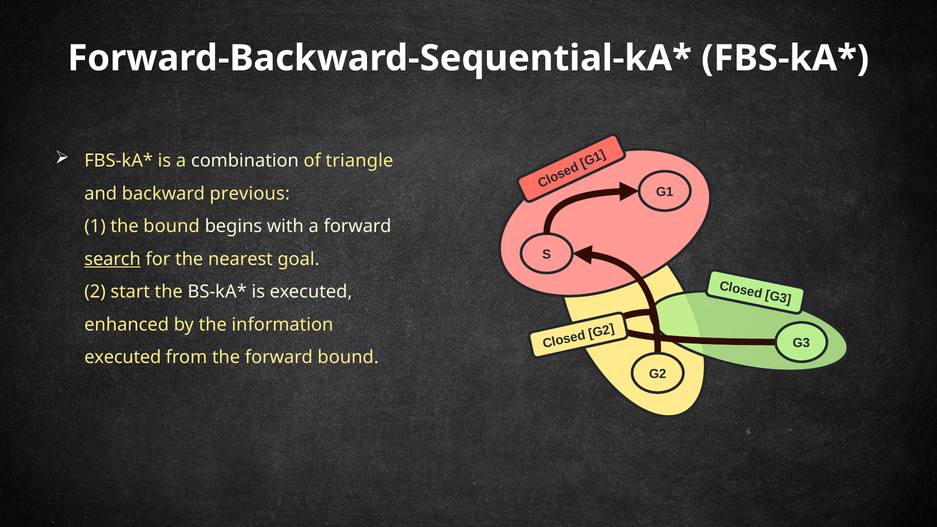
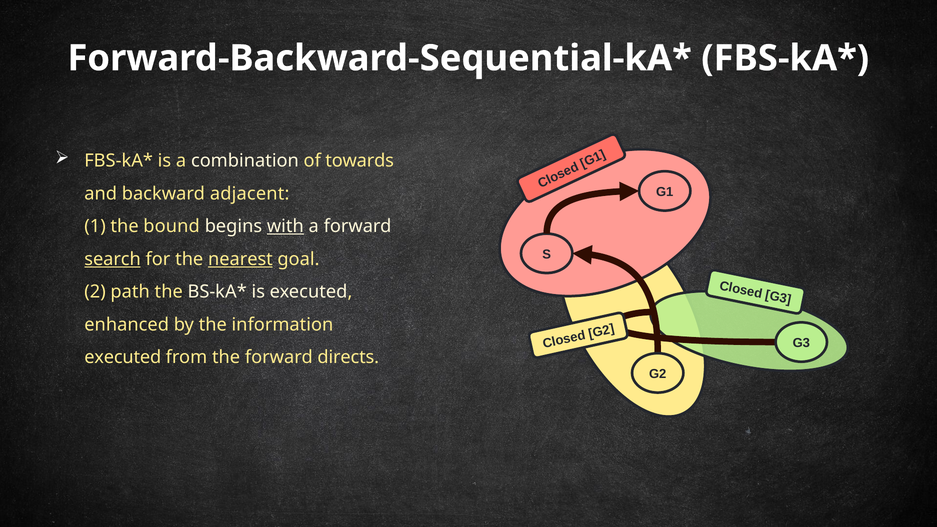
triangle: triangle -> towards
previous: previous -> adjacent
with underline: none -> present
nearest underline: none -> present
start: start -> path
forward bound: bound -> directs
